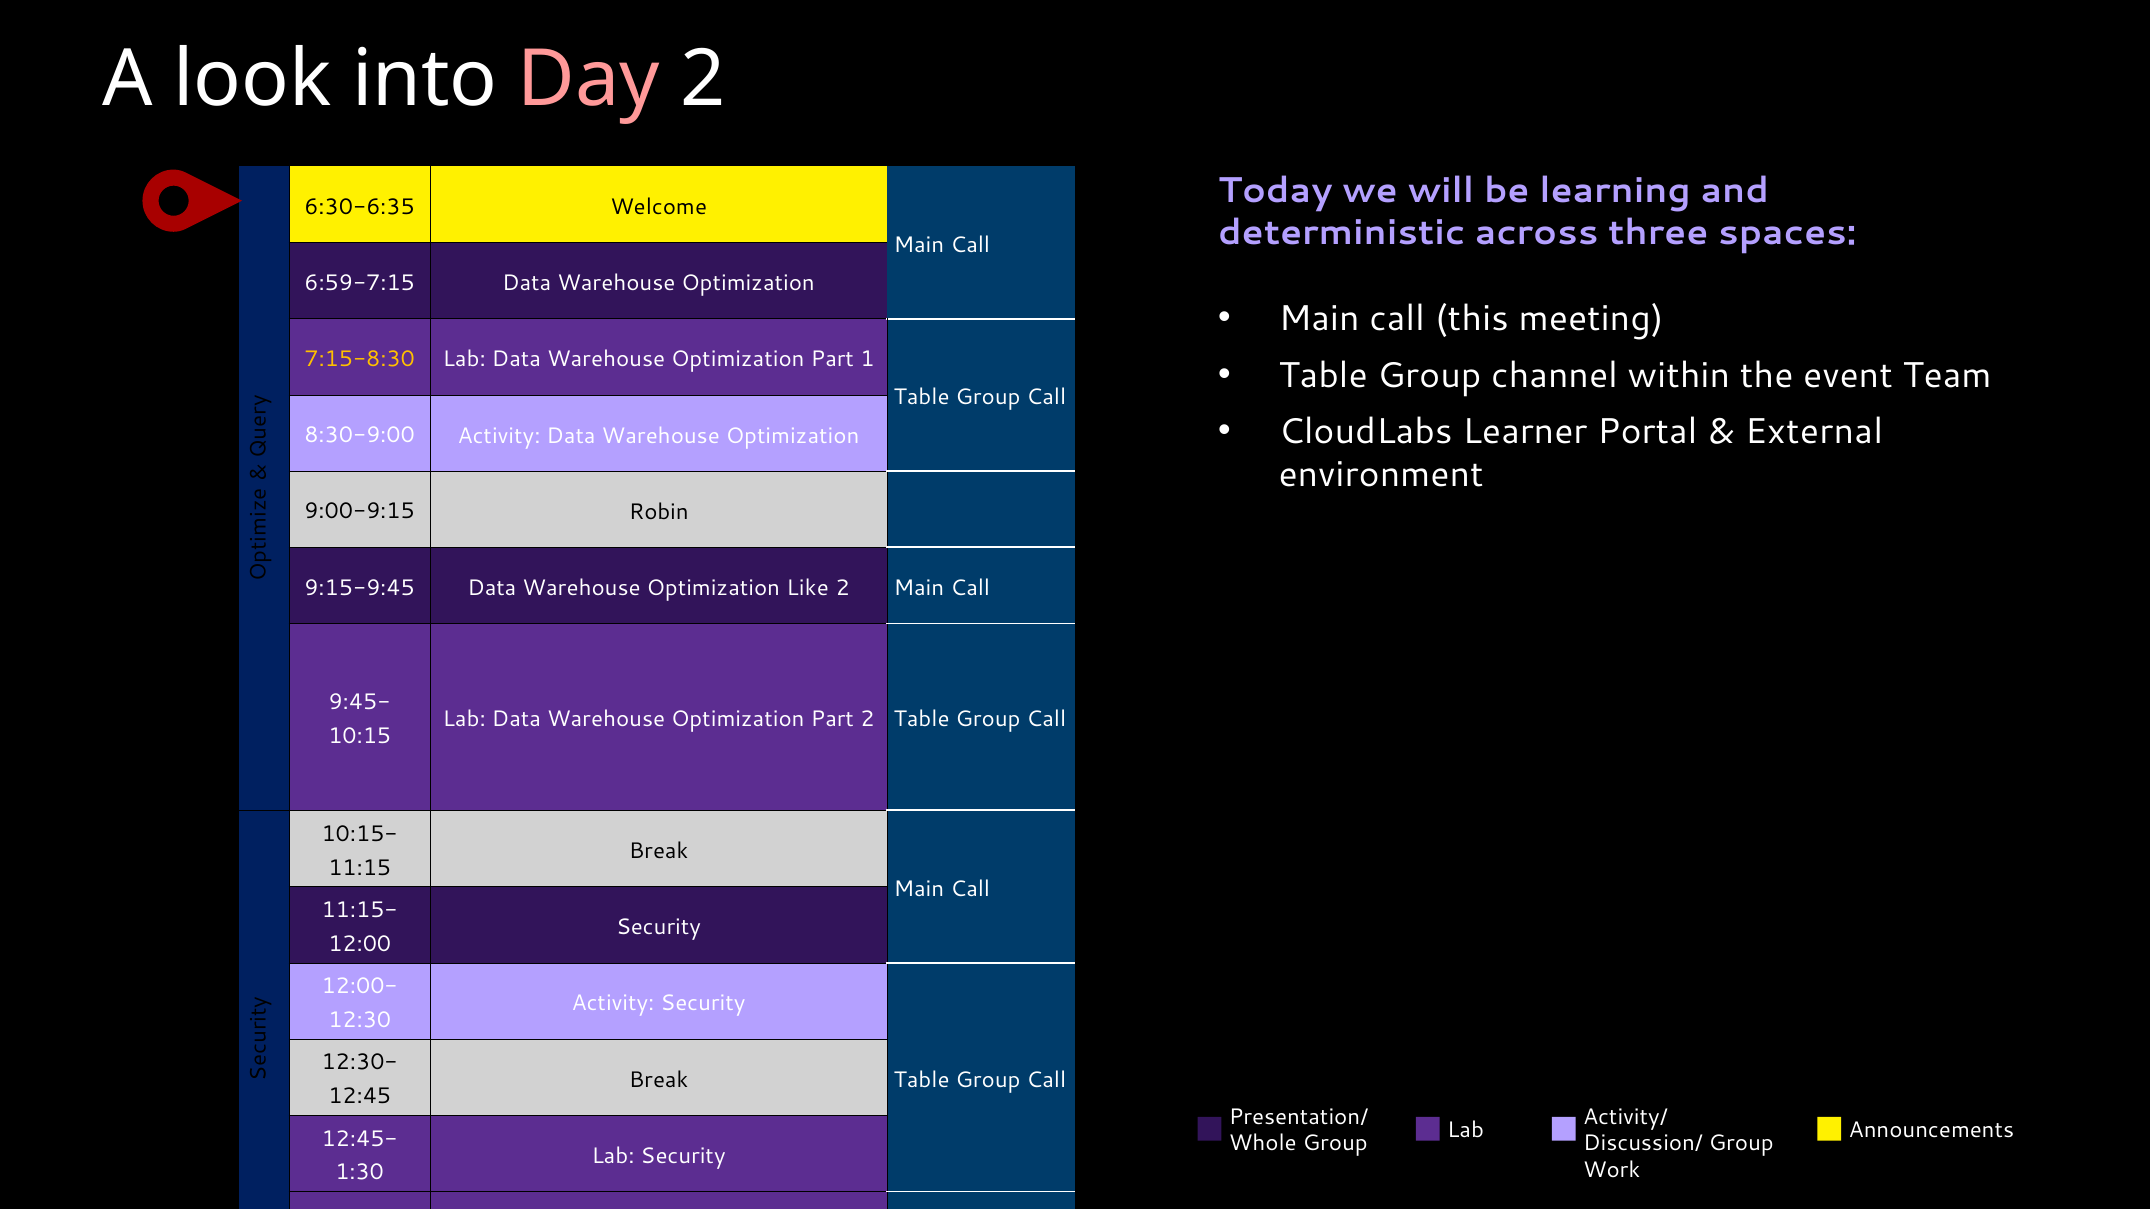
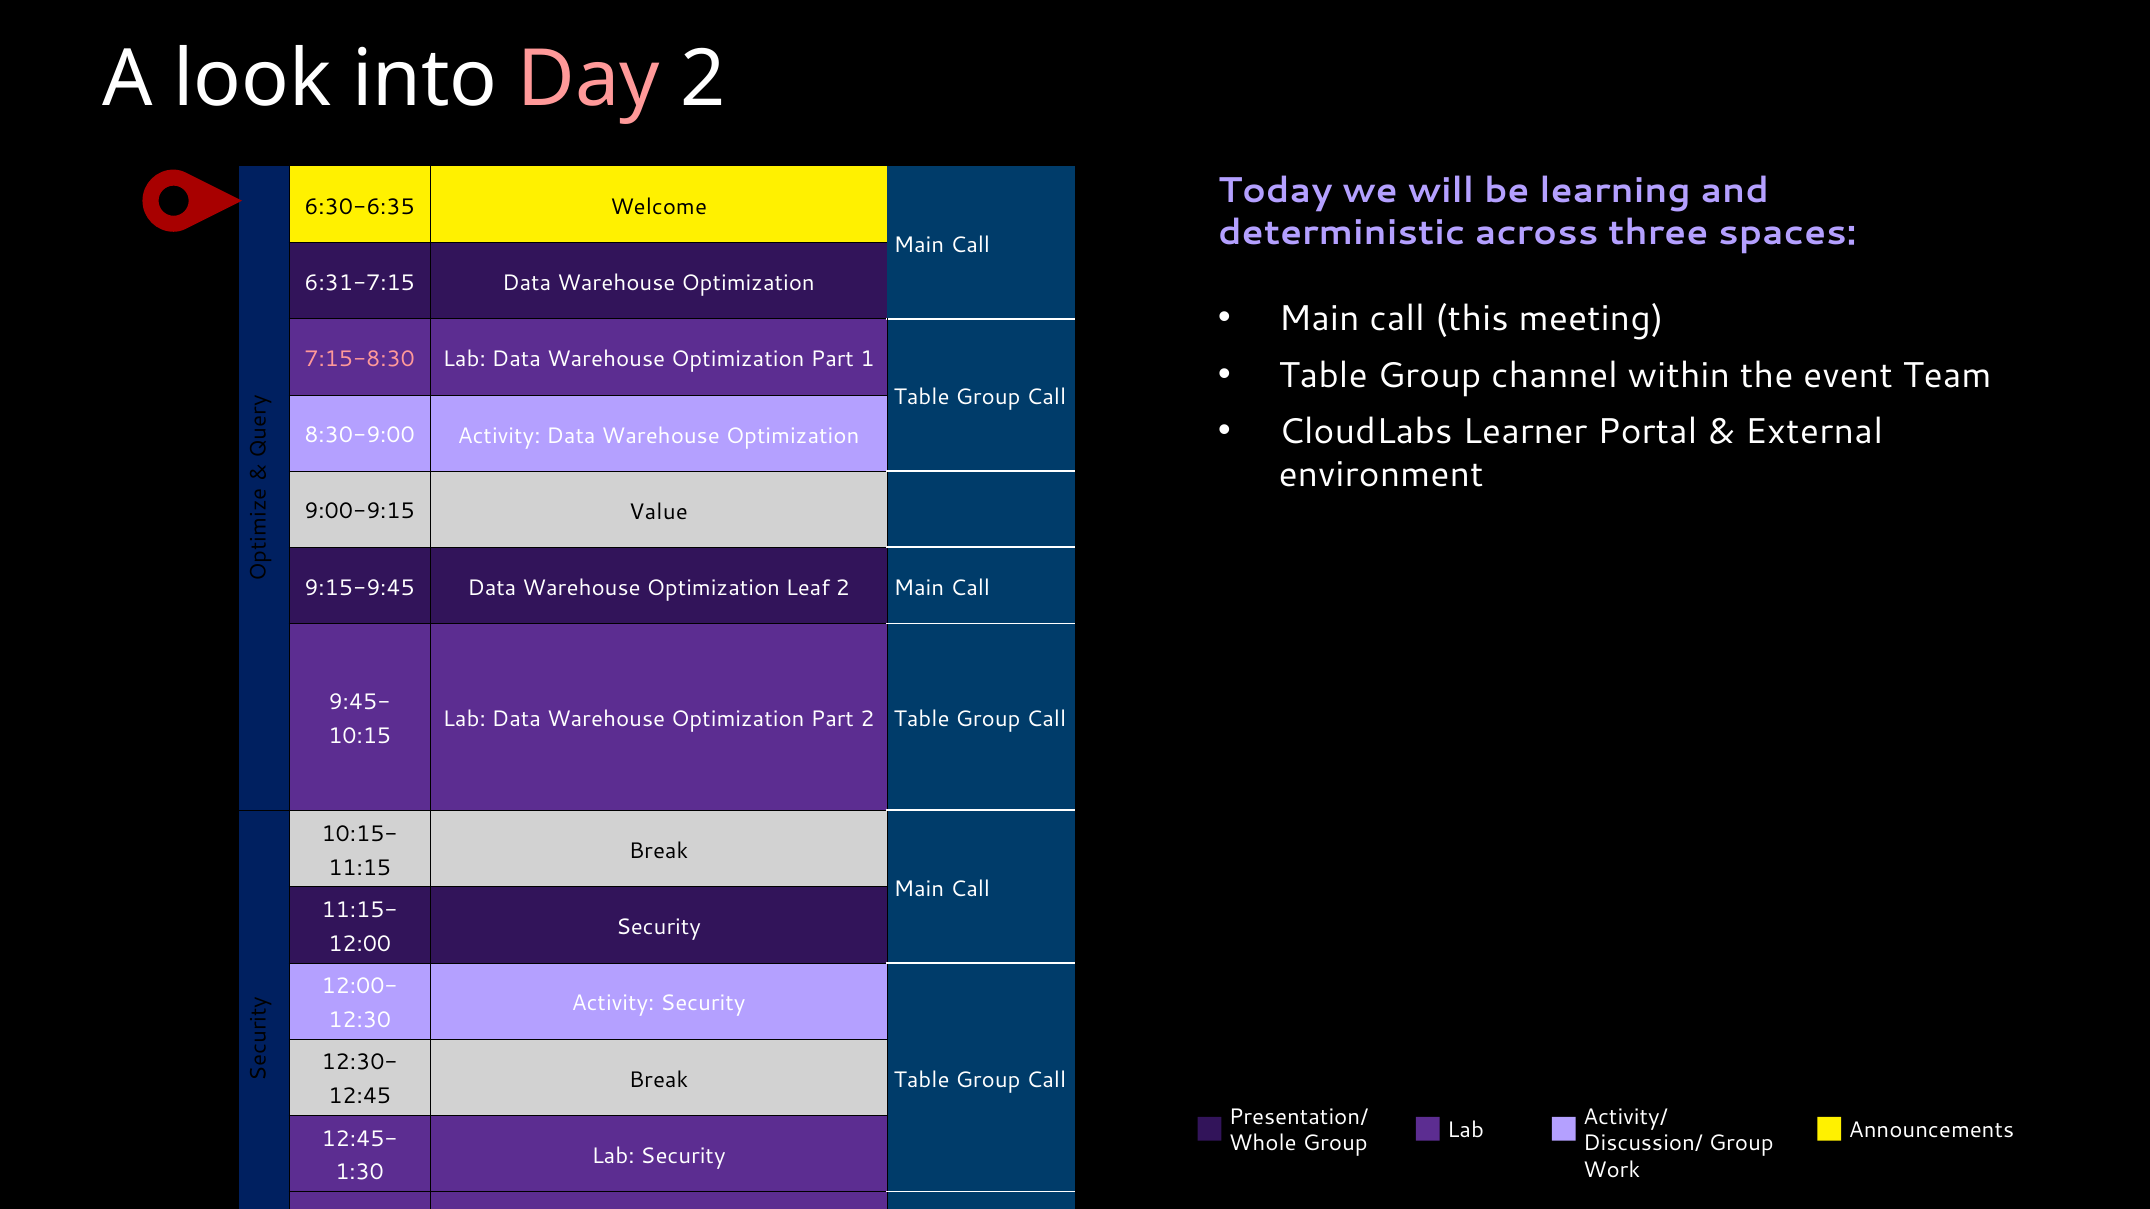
6:59-7:15: 6:59-7:15 -> 6:31-7:15
7:15-8:30 colour: yellow -> pink
Robin: Robin -> Value
Like: Like -> Leaf
